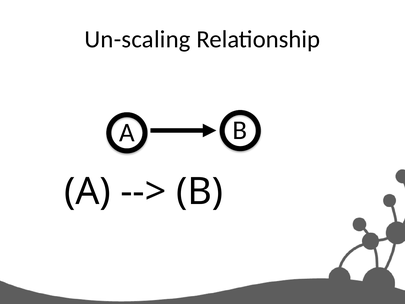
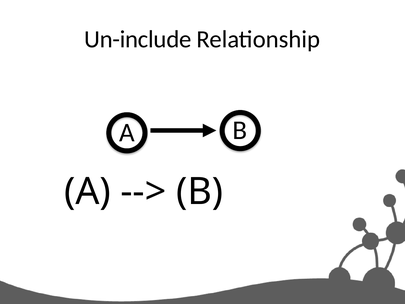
Un-scaling: Un-scaling -> Un-include
